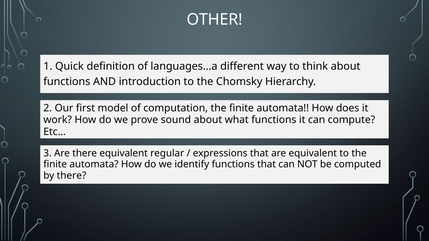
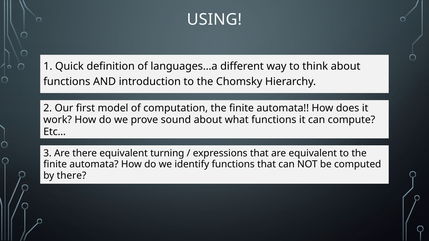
OTHER: OTHER -> USING
regular: regular -> turning
